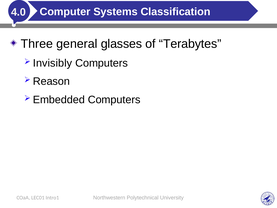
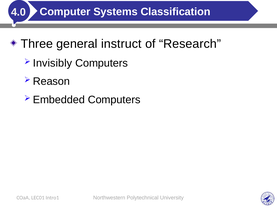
glasses: glasses -> instruct
Terabytes: Terabytes -> Research
